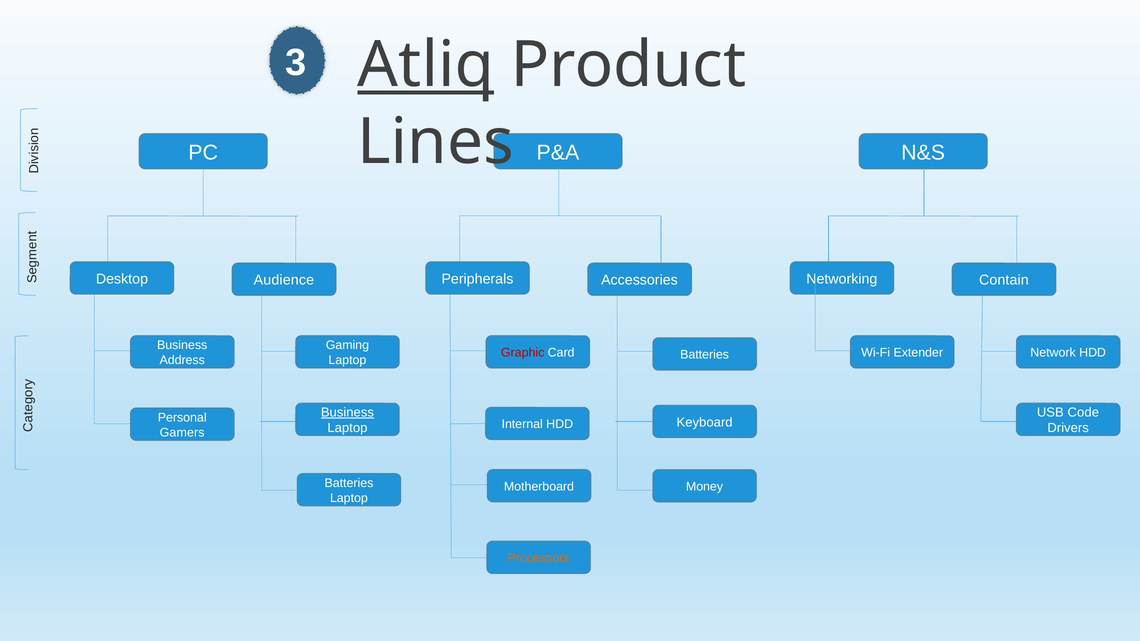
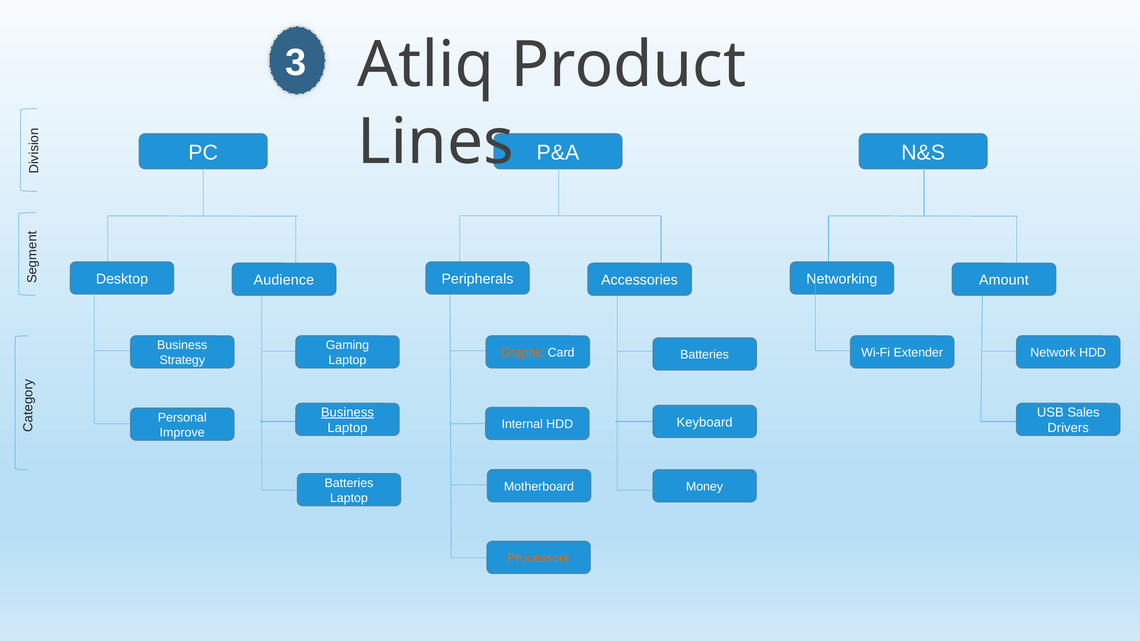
Atliq underline: present -> none
Contain: Contain -> Amount
Graphic colour: red -> orange
Address: Address -> Strategy
Code: Code -> Sales
Gamers: Gamers -> Improve
